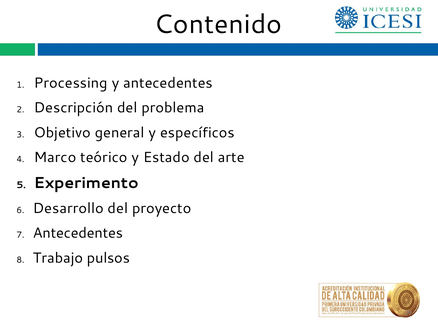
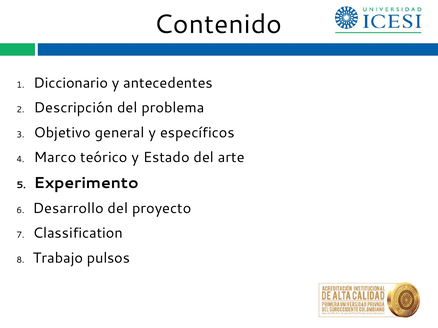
Processing: Processing -> Diccionario
Antecedentes at (78, 234): Antecedentes -> Classification
